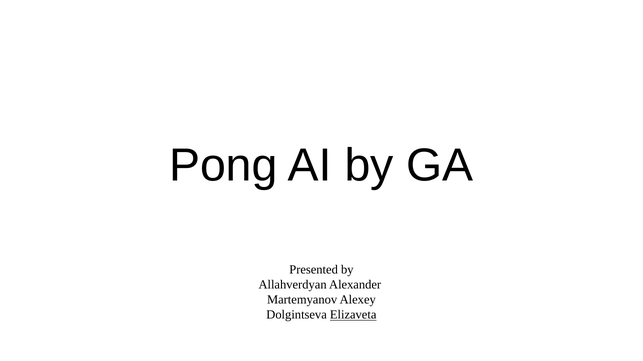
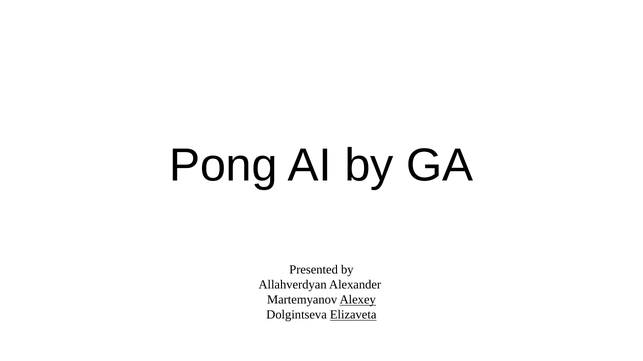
Alexey underline: none -> present
